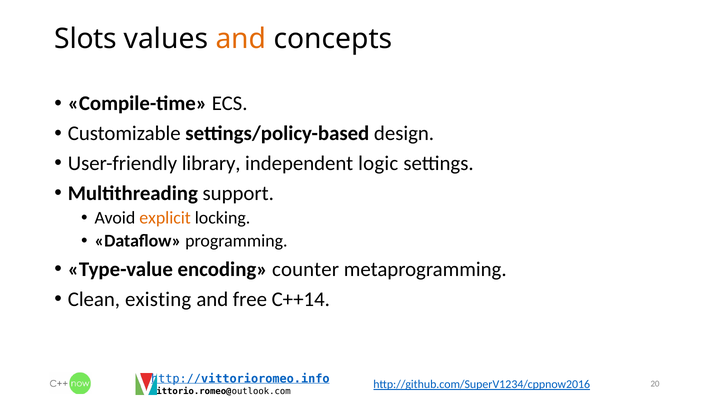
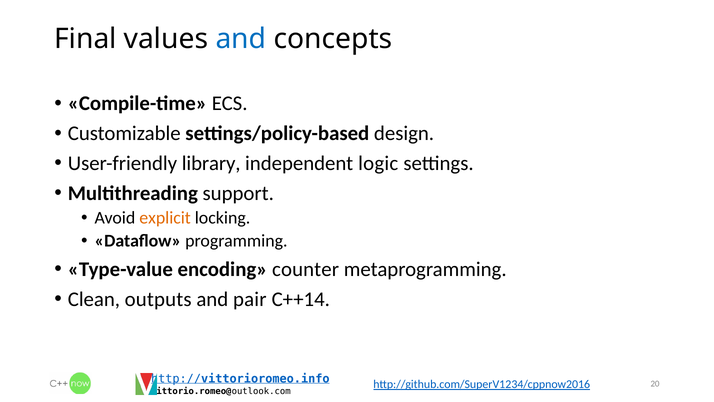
Slots: Slots -> Final
and at (241, 39) colour: orange -> blue
existing: existing -> outputs
free: free -> pair
